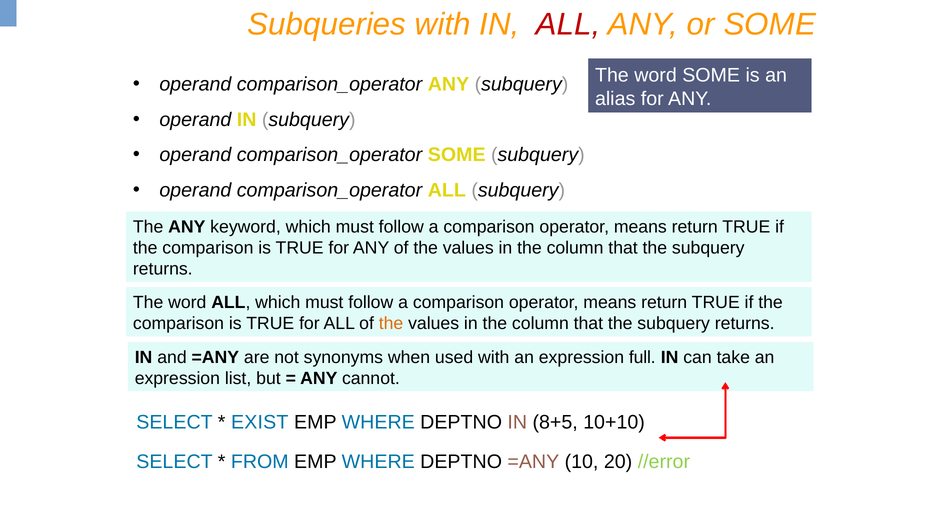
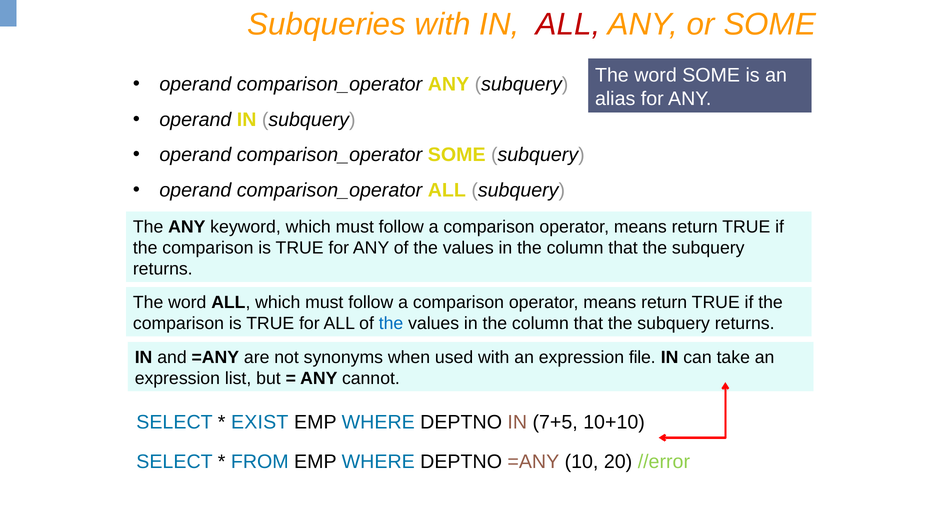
the at (391, 324) colour: orange -> blue
full: full -> file
8+5: 8+5 -> 7+5
